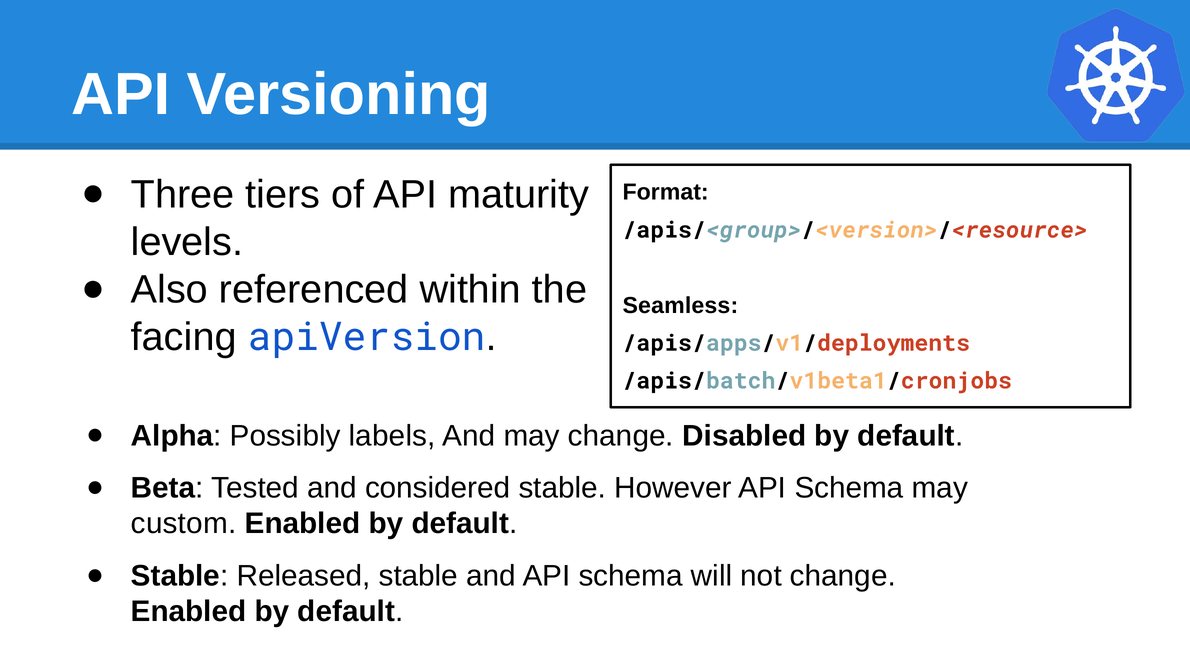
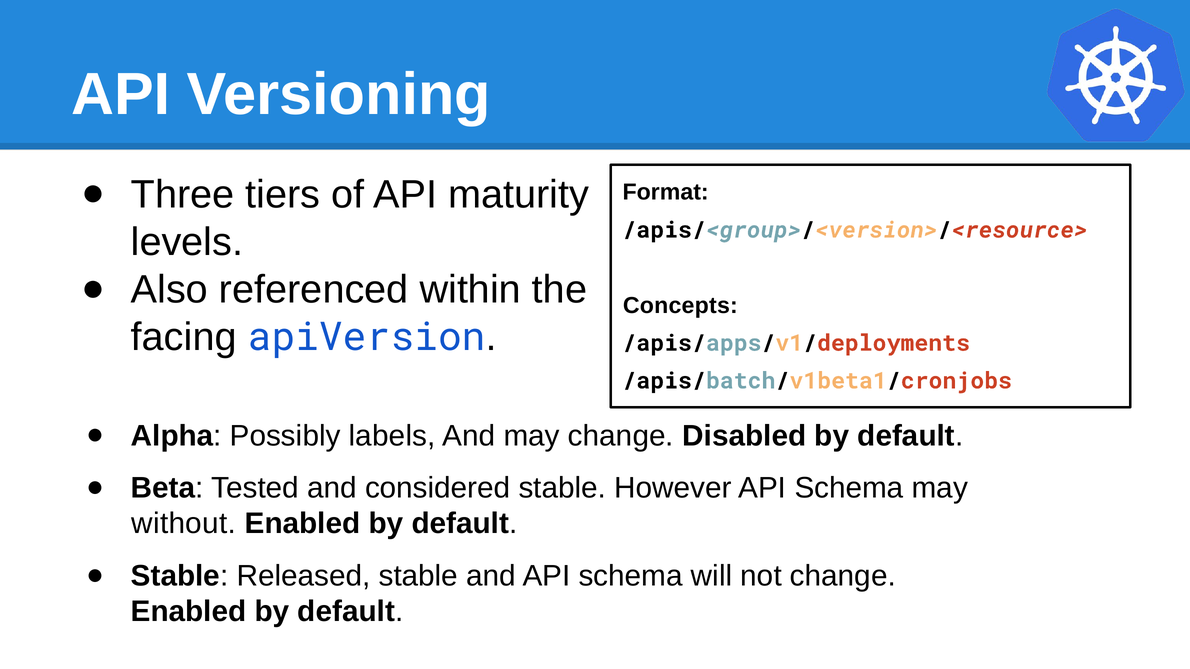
Seamless: Seamless -> Concepts
custom: custom -> without
